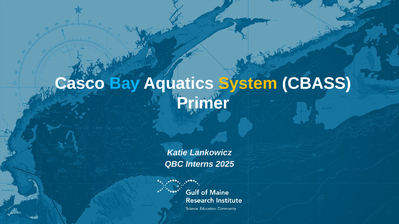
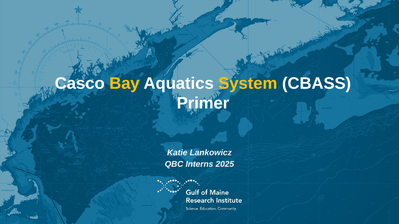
Bay colour: light blue -> yellow
